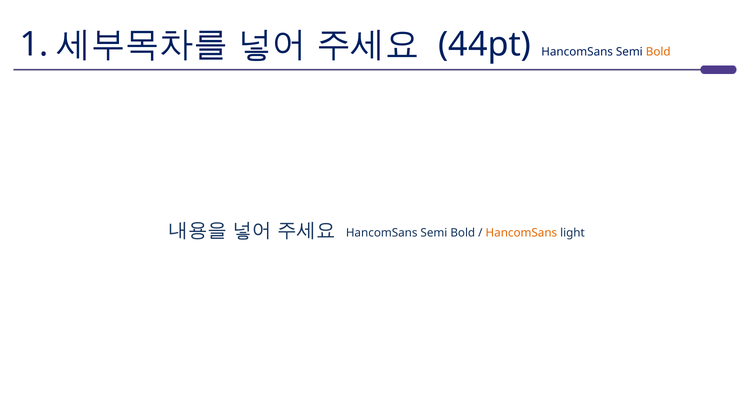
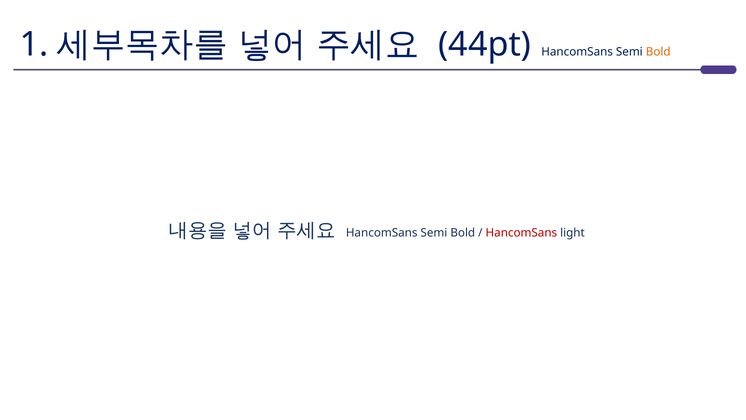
HancomSans at (521, 233) colour: orange -> red
